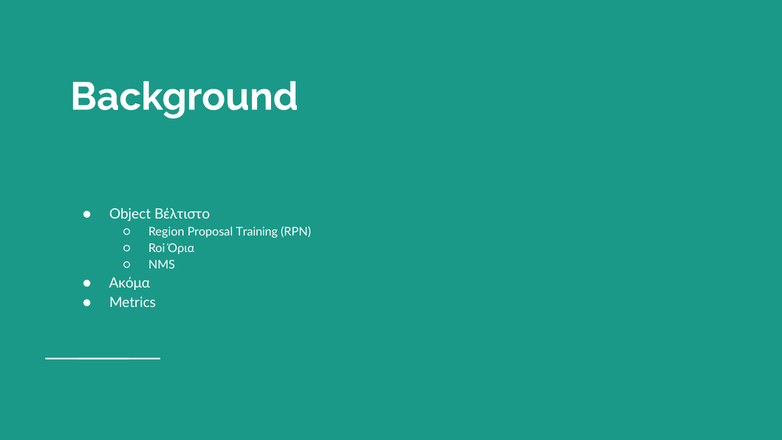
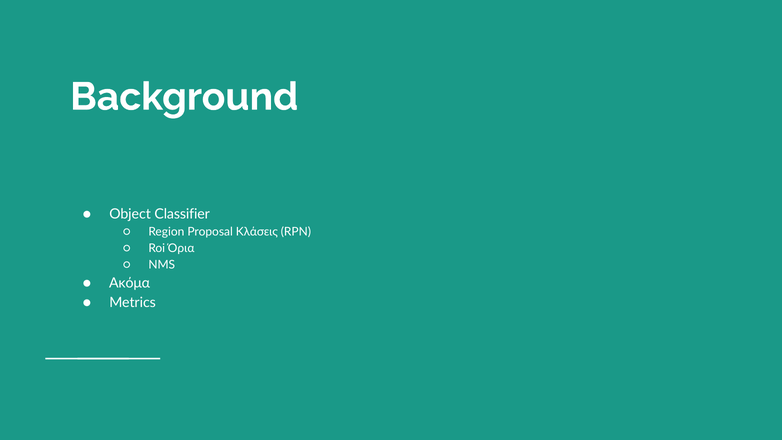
Βέλτιστο: Βέλτιστο -> Classifier
Training: Training -> Κλάσεις
